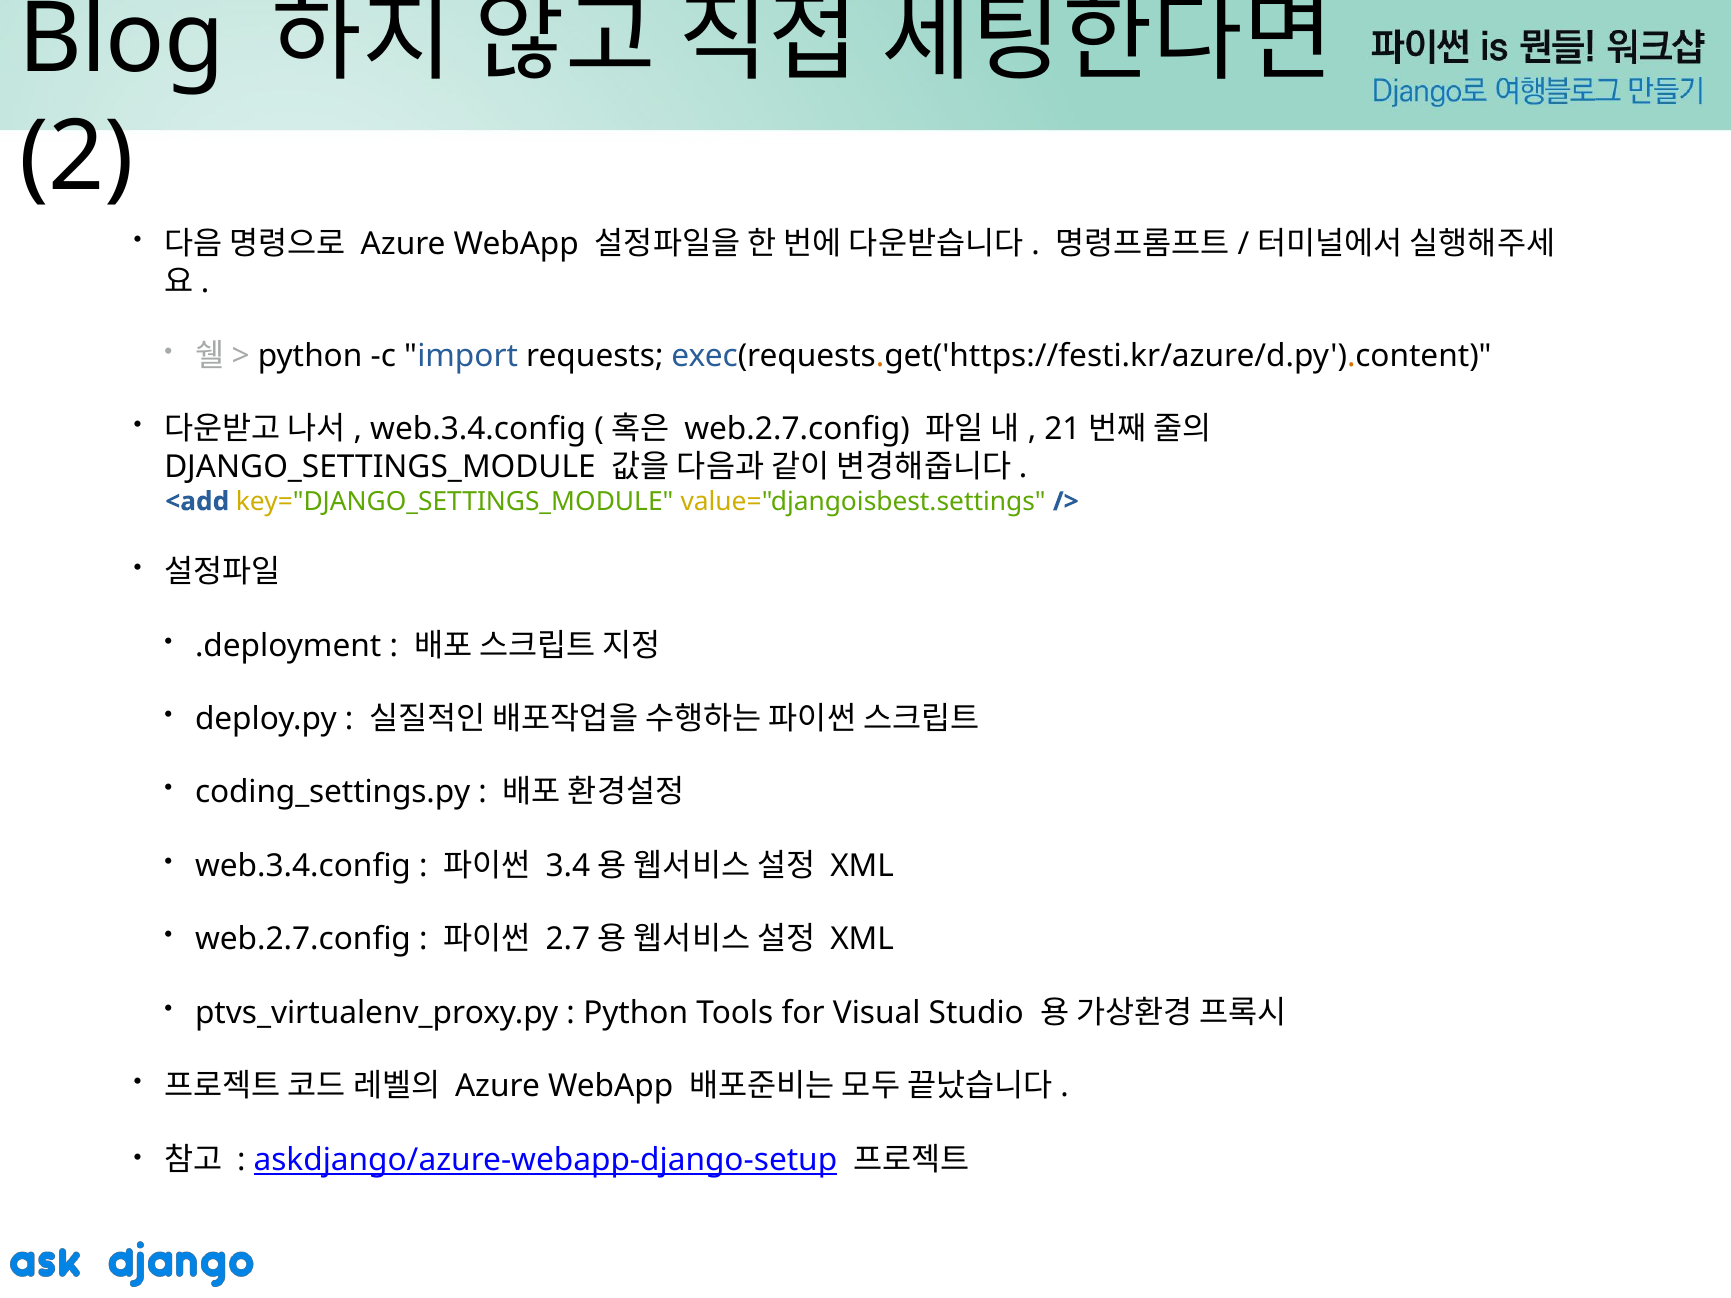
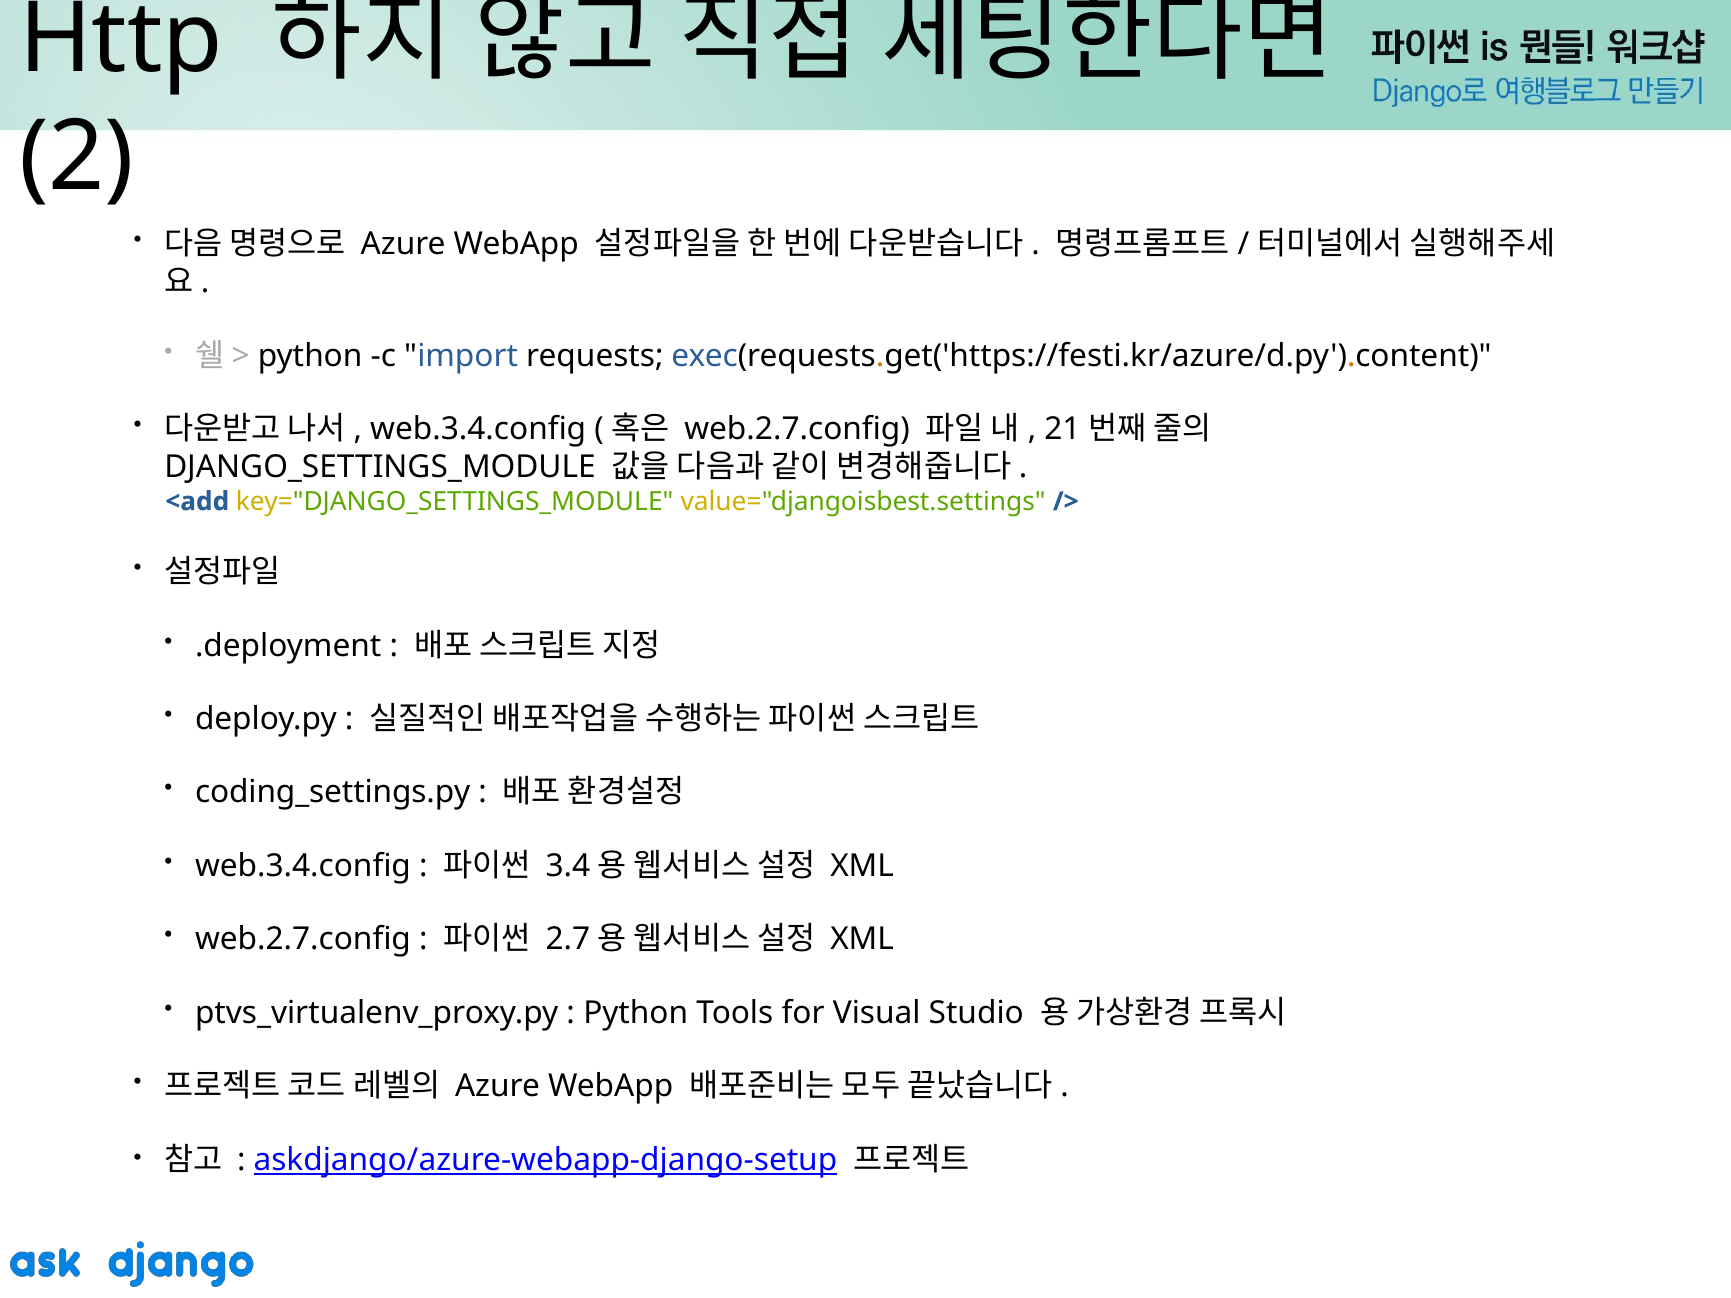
Blog: Blog -> Http
